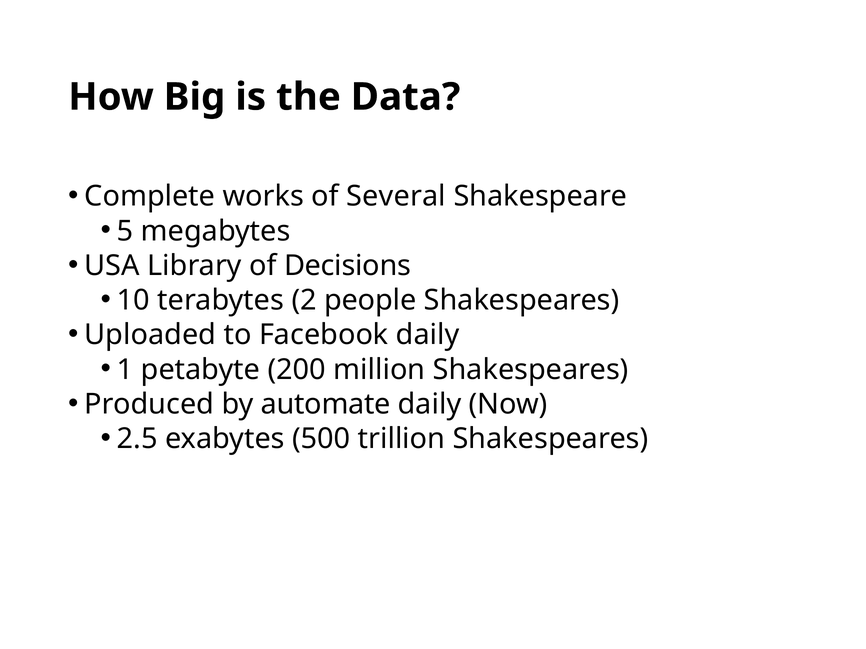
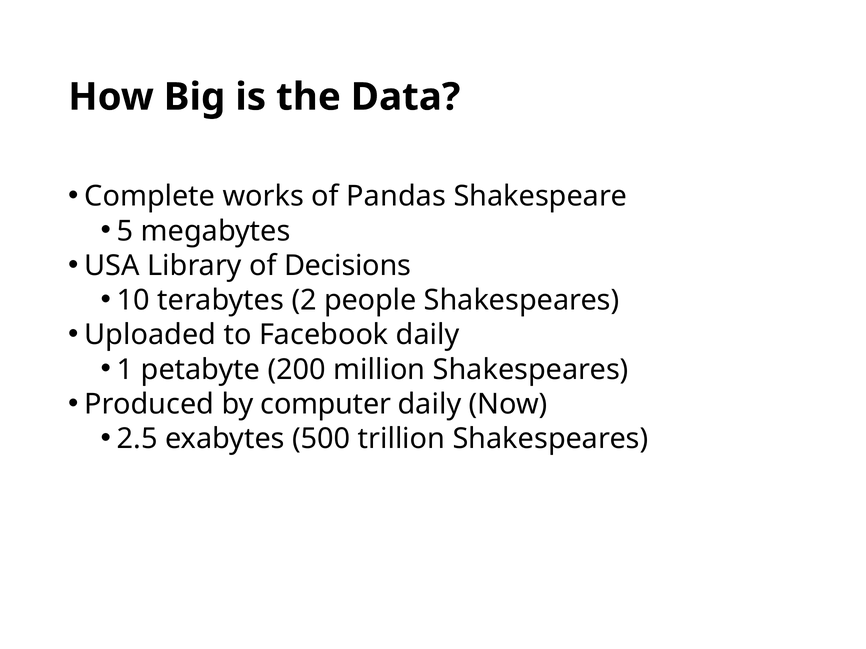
Several: Several -> Pandas
automate: automate -> computer
